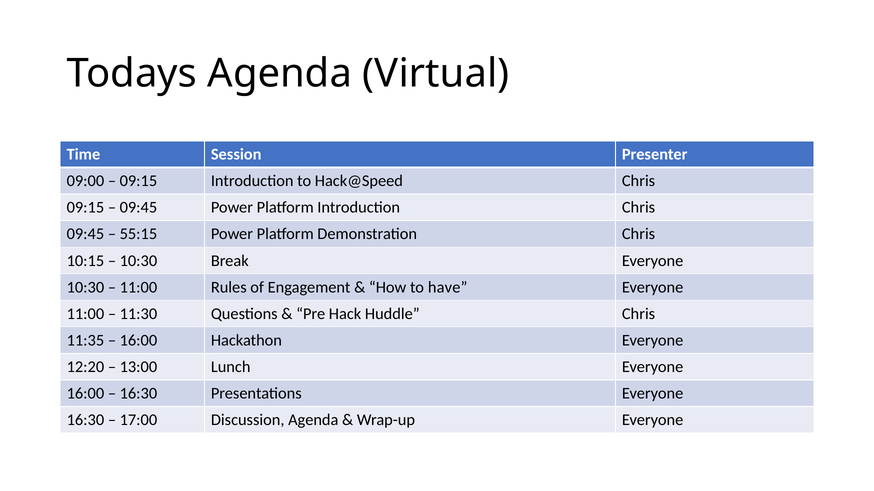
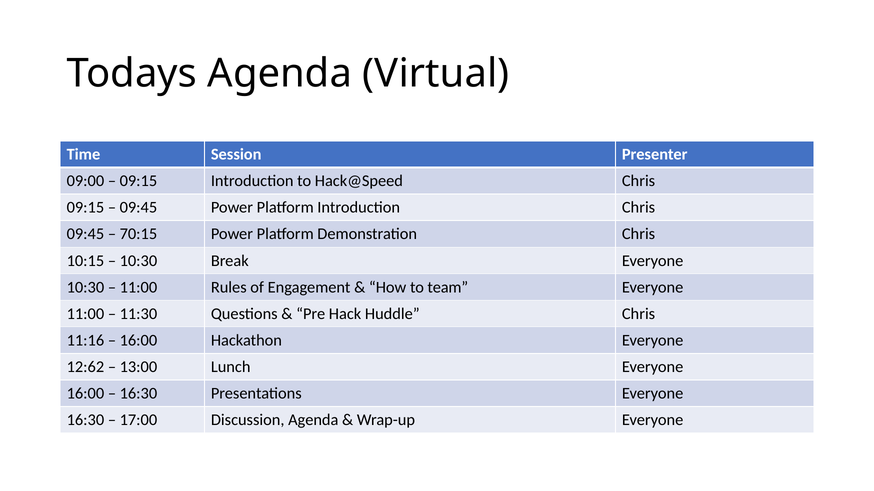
55:15: 55:15 -> 70:15
have: have -> team
11:35: 11:35 -> 11:16
12:20: 12:20 -> 12:62
